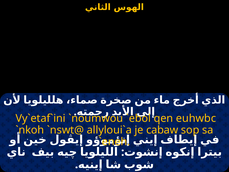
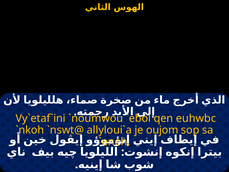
cabaw: cabaw -> oujom
